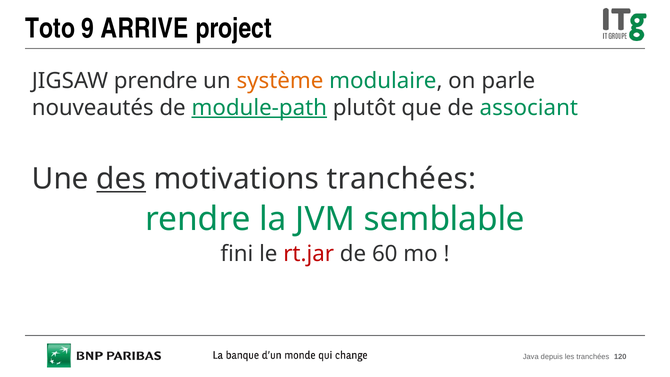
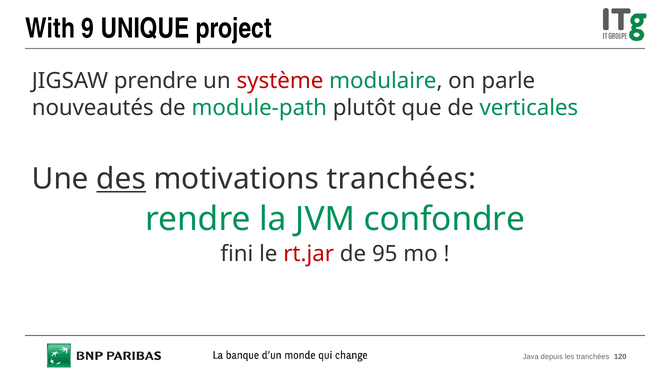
Toto: Toto -> With
ARRIVE: ARRIVE -> UNIQUE
système colour: orange -> red
module-path underline: present -> none
associant: associant -> verticales
semblable: semblable -> confondre
60: 60 -> 95
